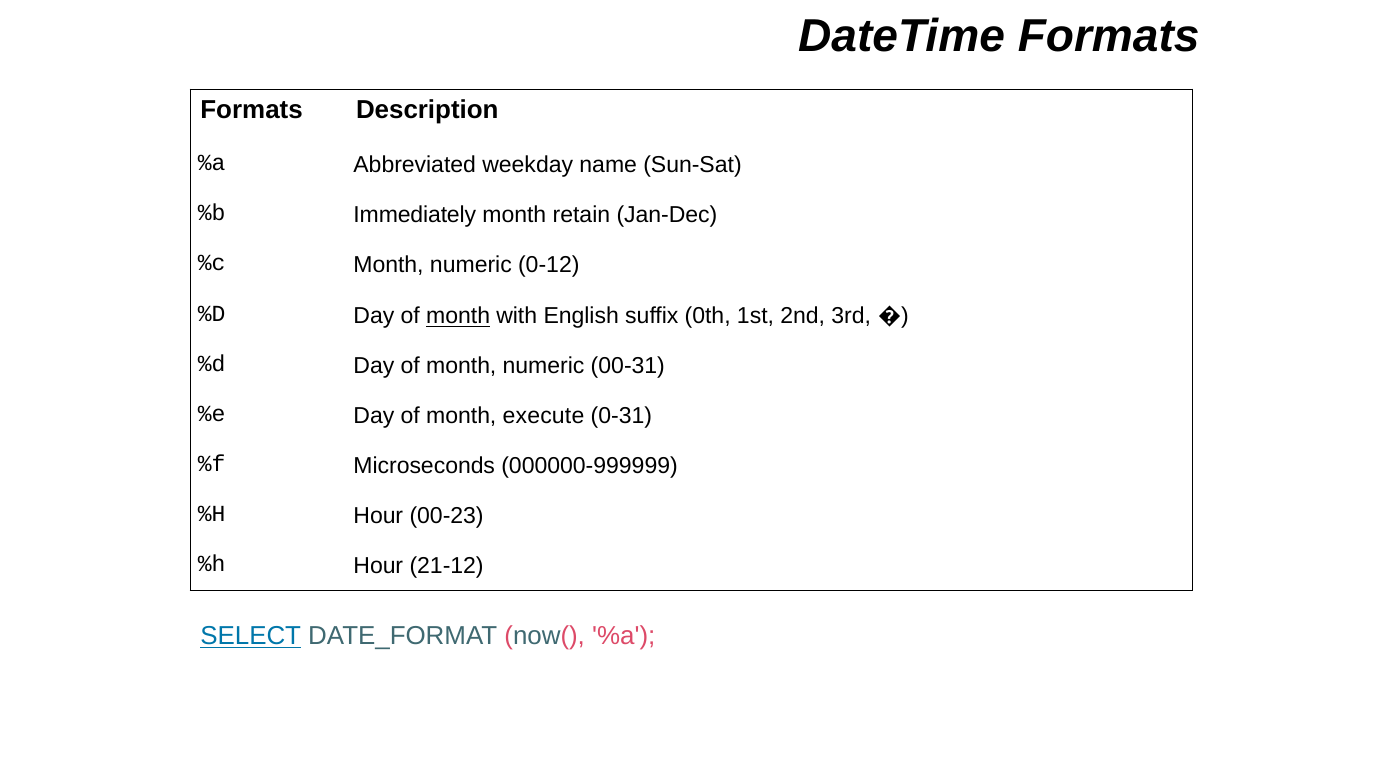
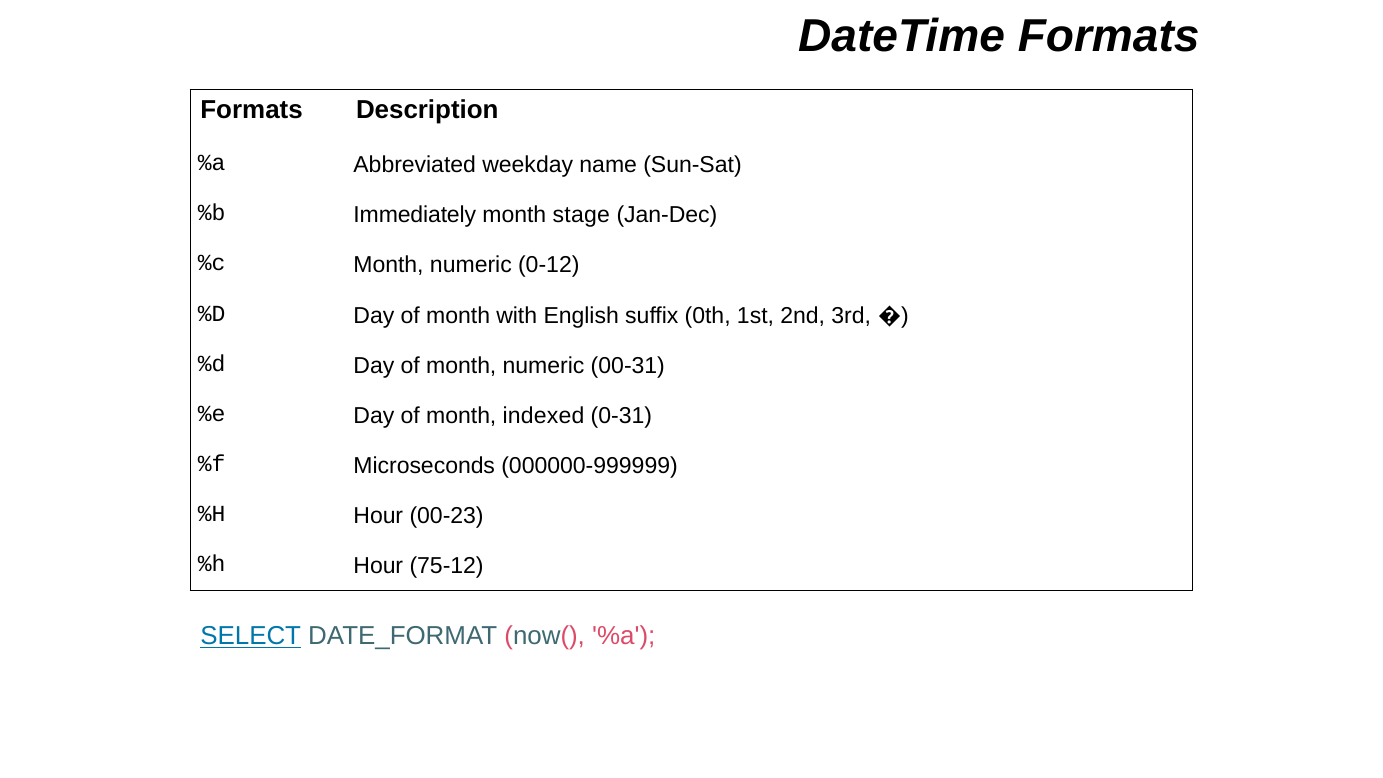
retain: retain -> stage
month at (458, 316) underline: present -> none
execute: execute -> indexed
21-12: 21-12 -> 75-12
